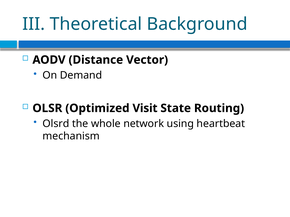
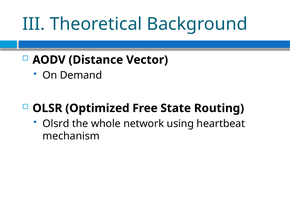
Visit: Visit -> Free
